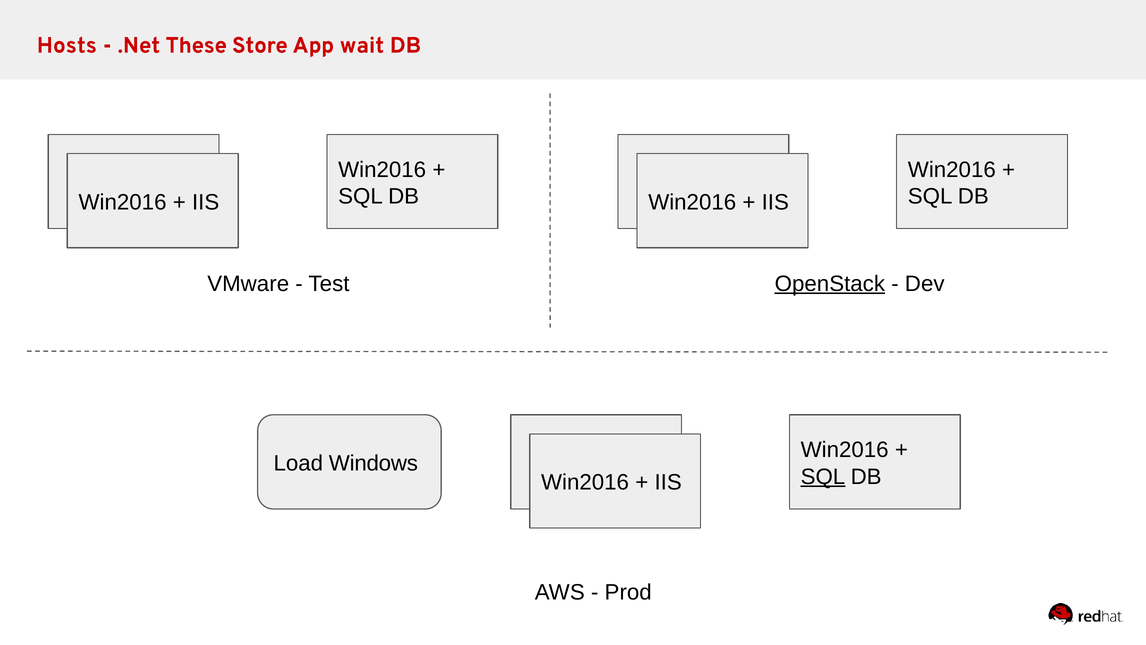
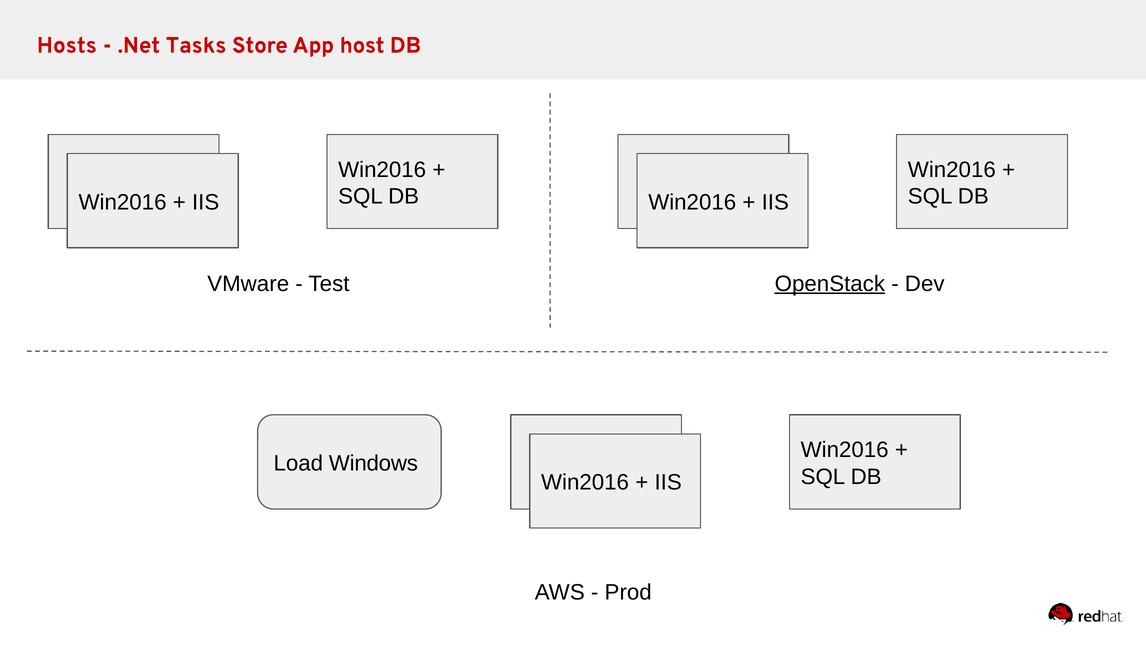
These: These -> Tasks
wait: wait -> host
SQL at (823, 477) underline: present -> none
